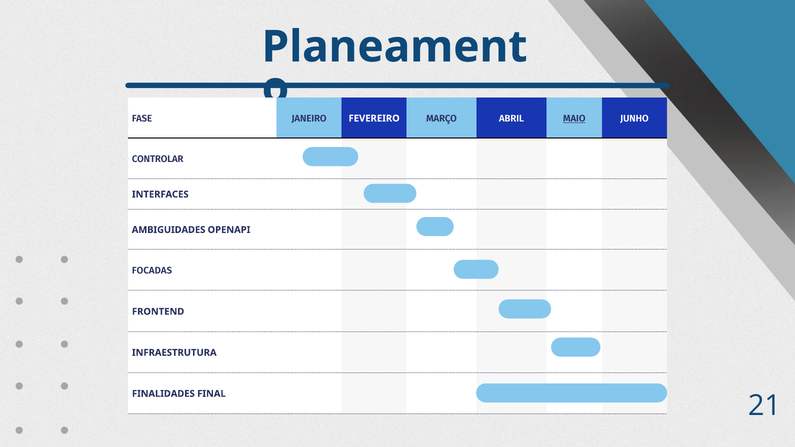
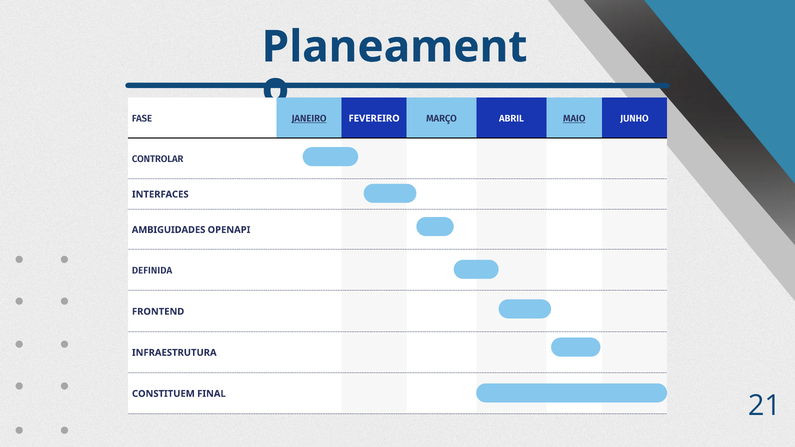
JANEIRO underline: none -> present
FOCADAS: FOCADAS -> DEFINIDA
FINALIDADES: FINALIDADES -> CONSTITUEM
